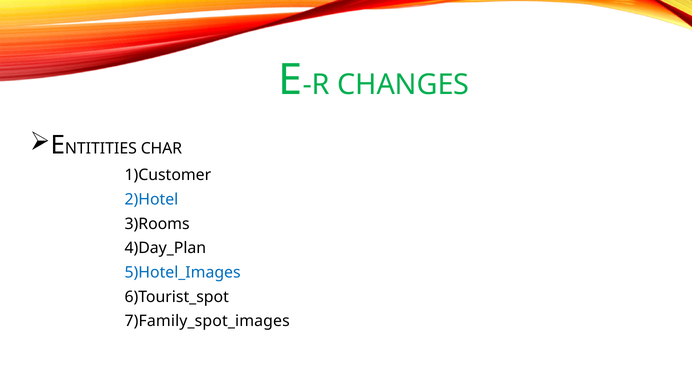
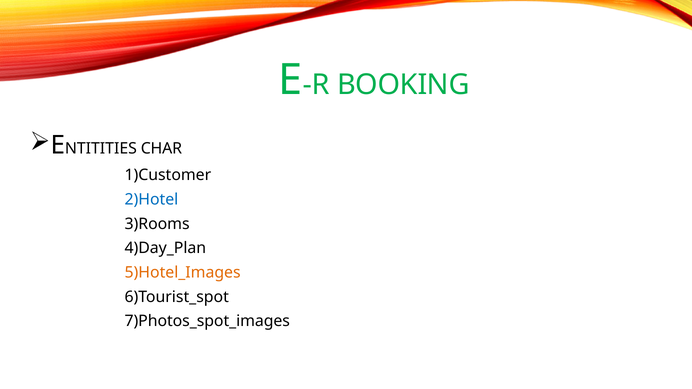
CHANGES: CHANGES -> BOOKING
5)Hotel_Images colour: blue -> orange
7)Family_spot_images: 7)Family_spot_images -> 7)Photos_spot_images
